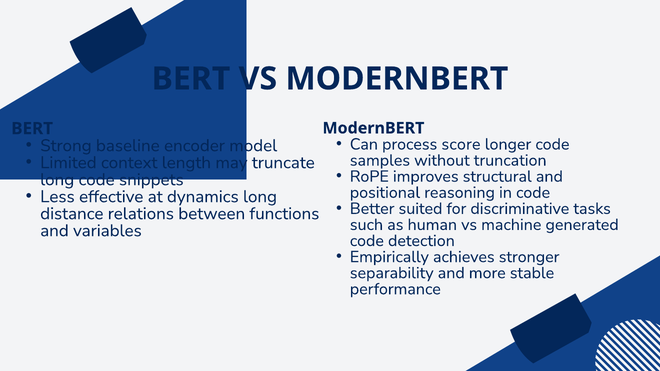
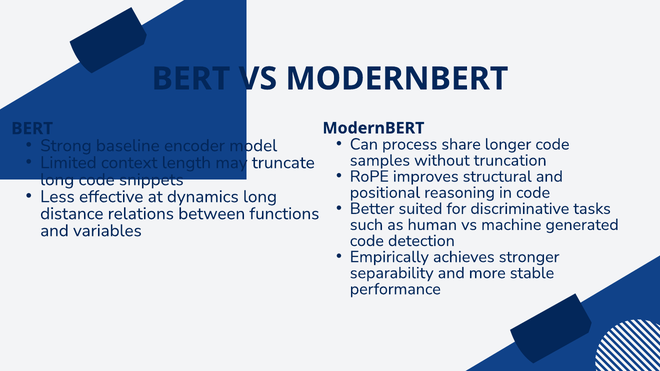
score: score -> share
